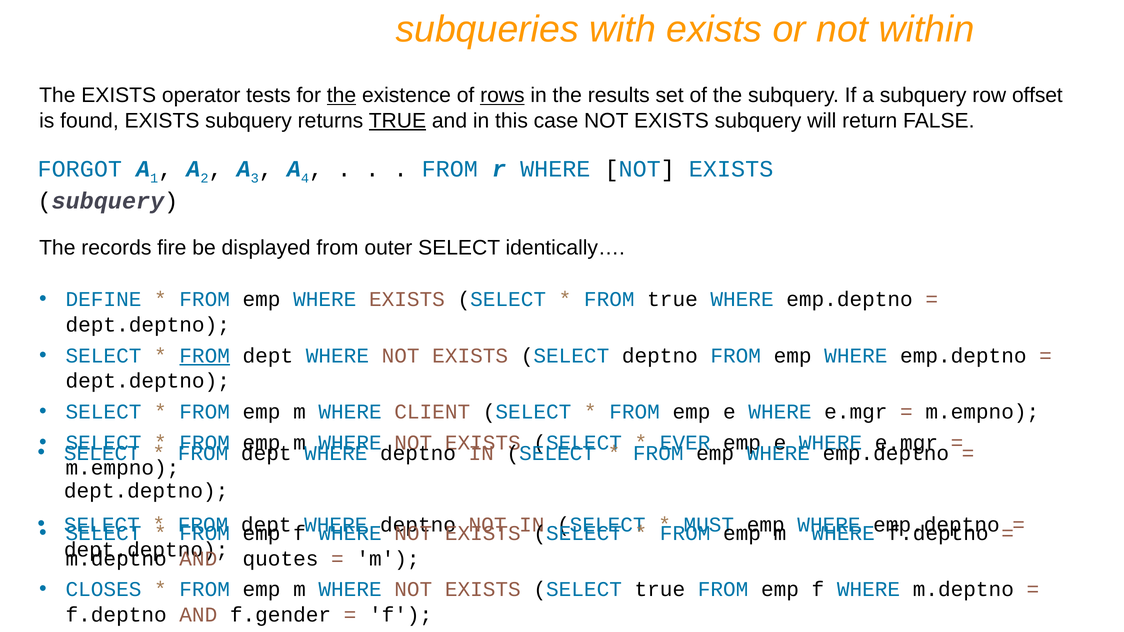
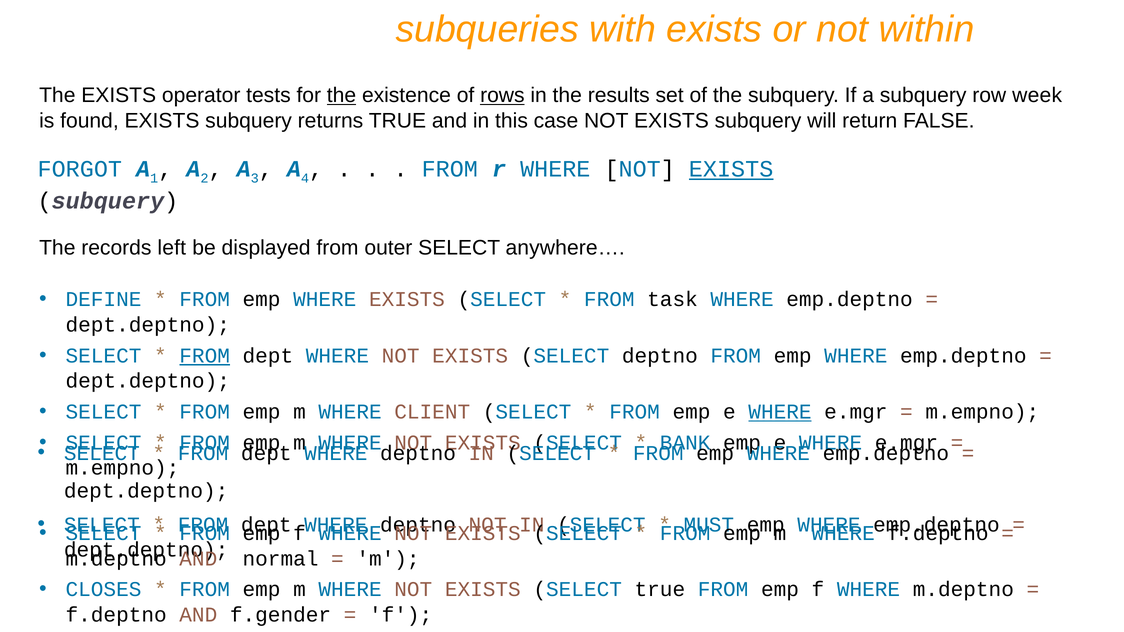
offset: offset -> week
TRUE at (397, 121) underline: present -> none
EXISTS at (731, 169) underline: none -> present
fire: fire -> left
identically…: identically… -> anywhere…
FROM true: true -> task
WHERE at (780, 412) underline: none -> present
EVER: EVER -> BANK
quotes: quotes -> normal
